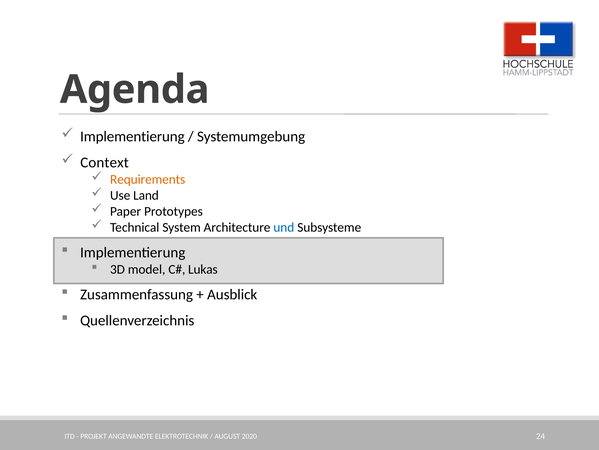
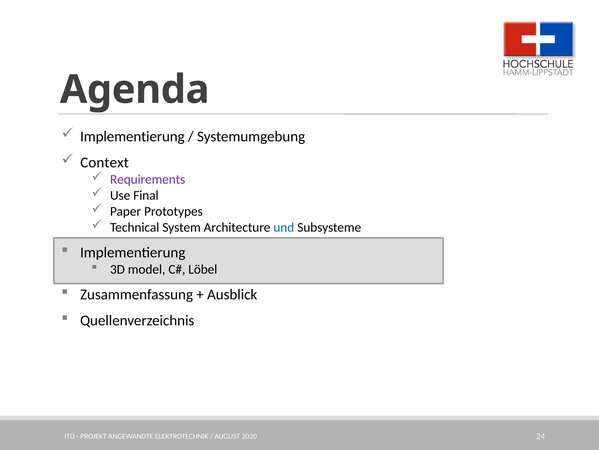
Requirements colour: orange -> purple
Land: Land -> Final
Lukas: Lukas -> Löbel
